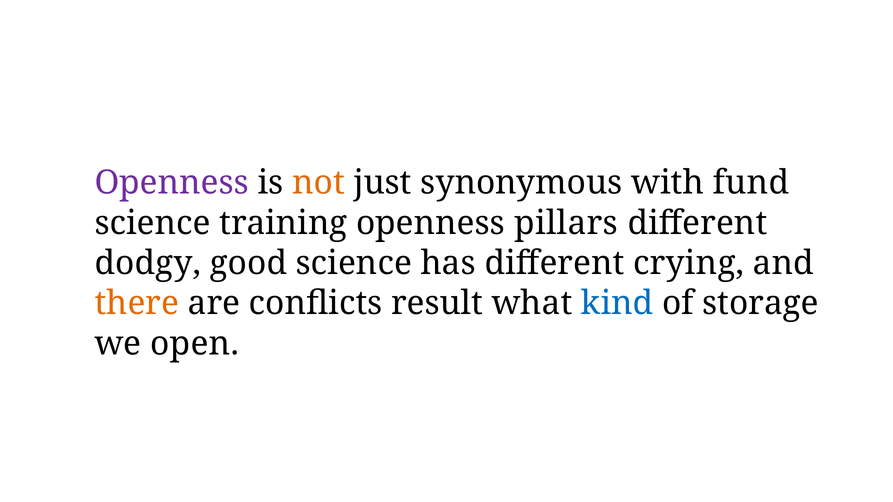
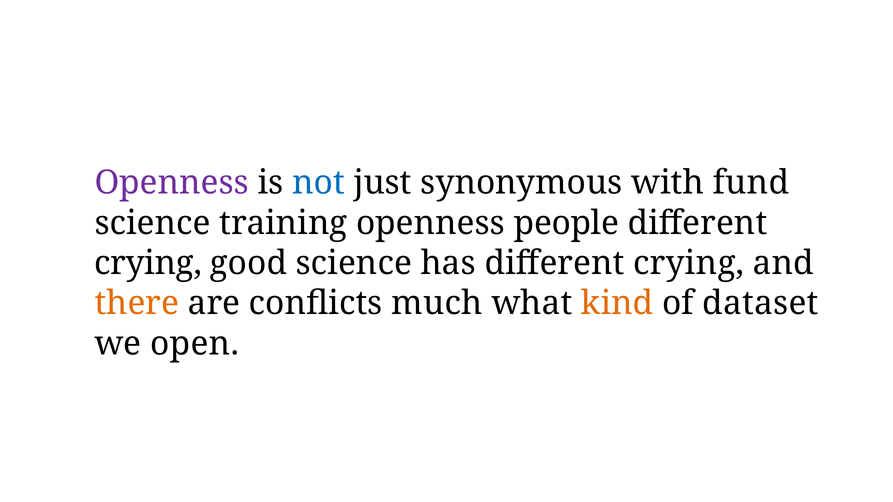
not colour: orange -> blue
pillars: pillars -> people
dodgy at (148, 263): dodgy -> crying
result: result -> much
kind colour: blue -> orange
storage: storage -> dataset
